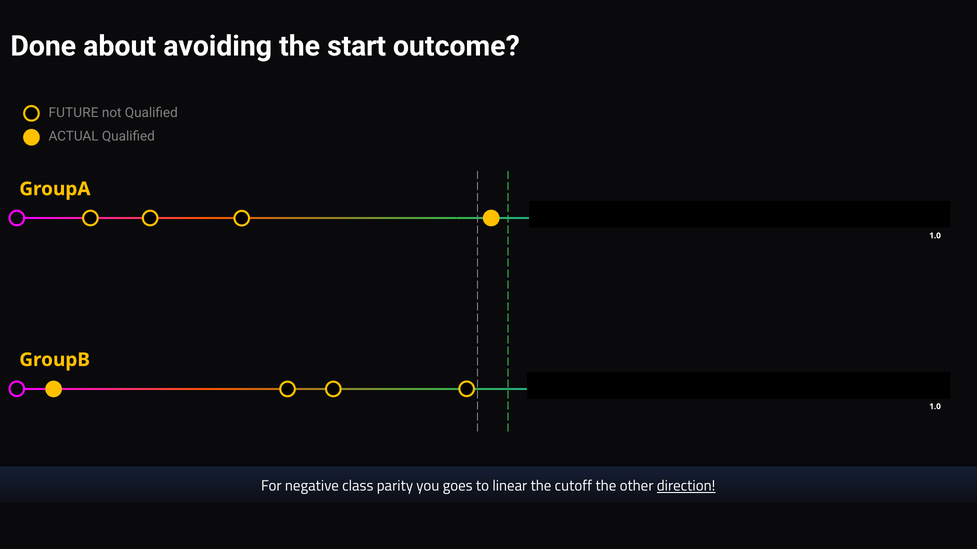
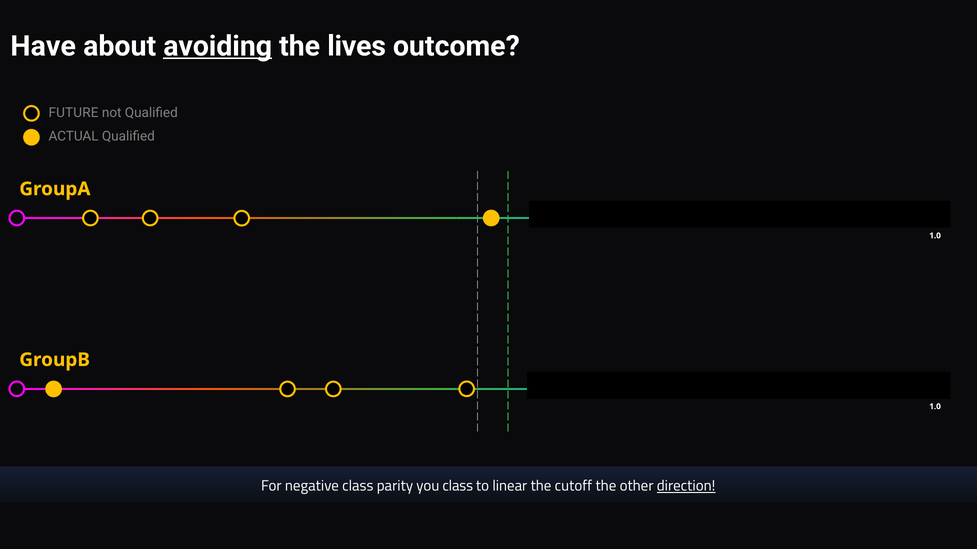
Done: Done -> Have
avoiding underline: none -> present
start: start -> lives
you goes: goes -> class
